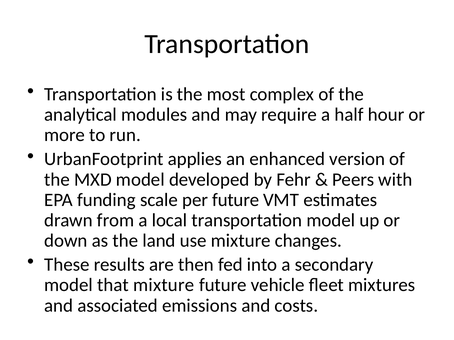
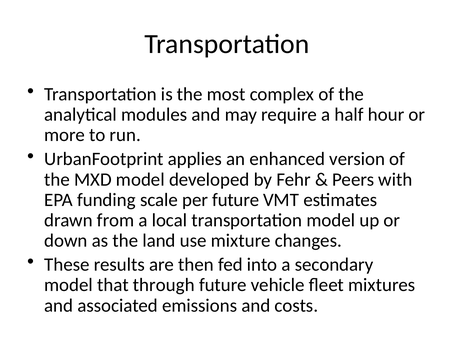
that mixture: mixture -> through
